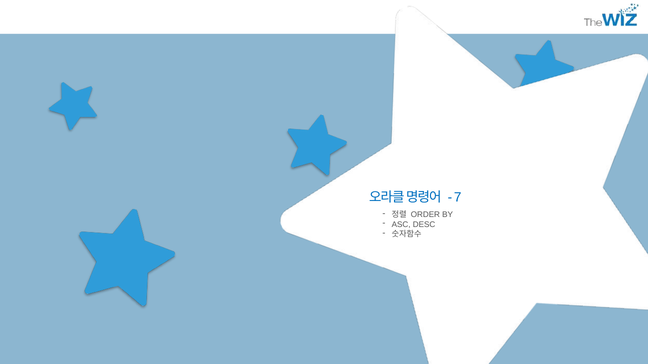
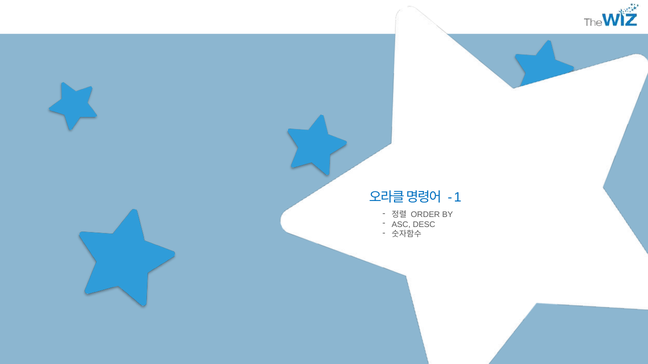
7: 7 -> 1
